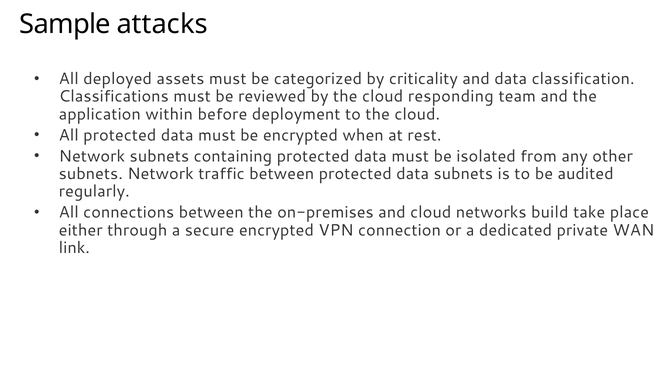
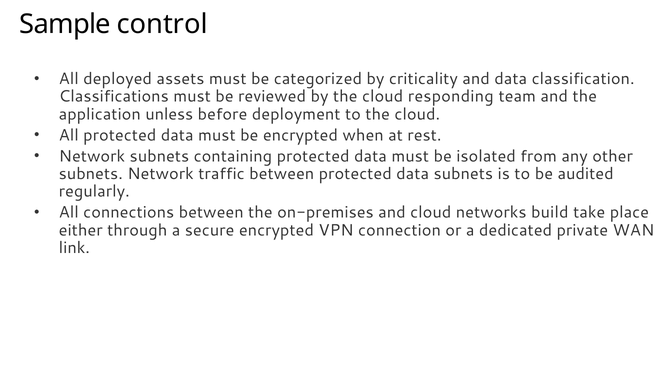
attacks: attacks -> control
within: within -> unless
